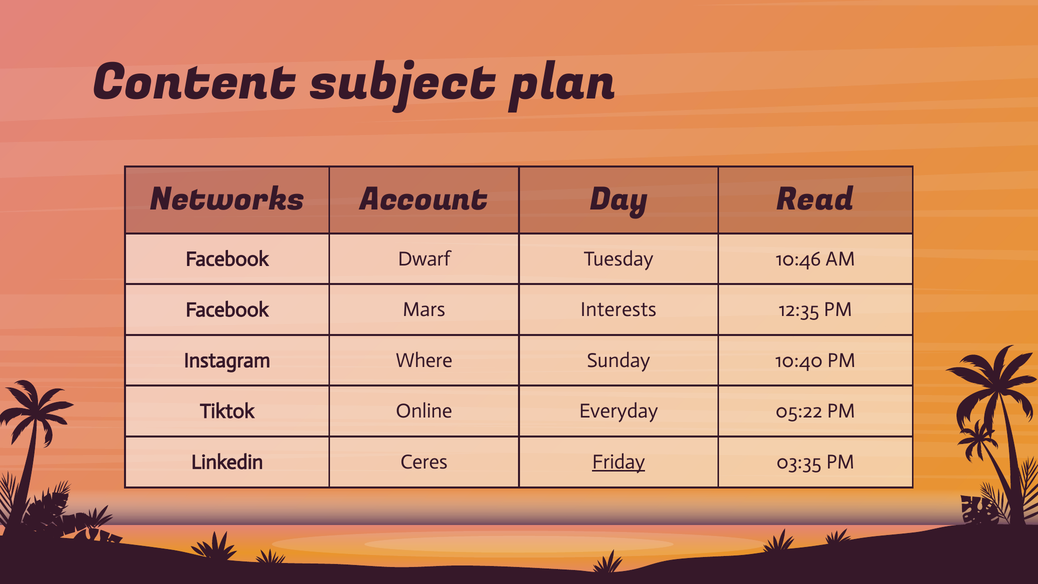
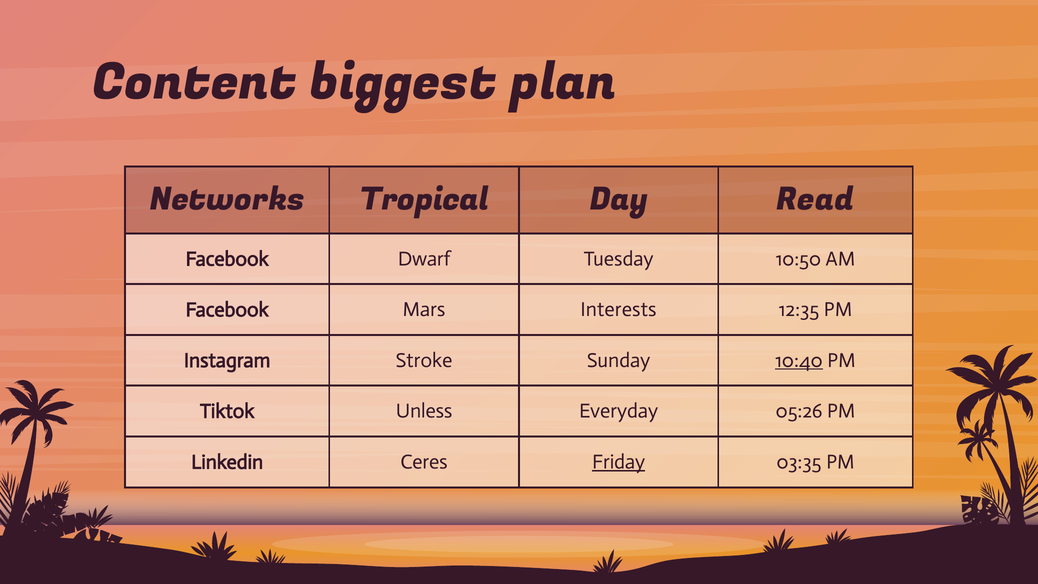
subject: subject -> biggest
Account: Account -> Tropical
10:46: 10:46 -> 10:50
Where: Where -> Stroke
10:40 underline: none -> present
Online: Online -> Unless
05:22: 05:22 -> 05:26
